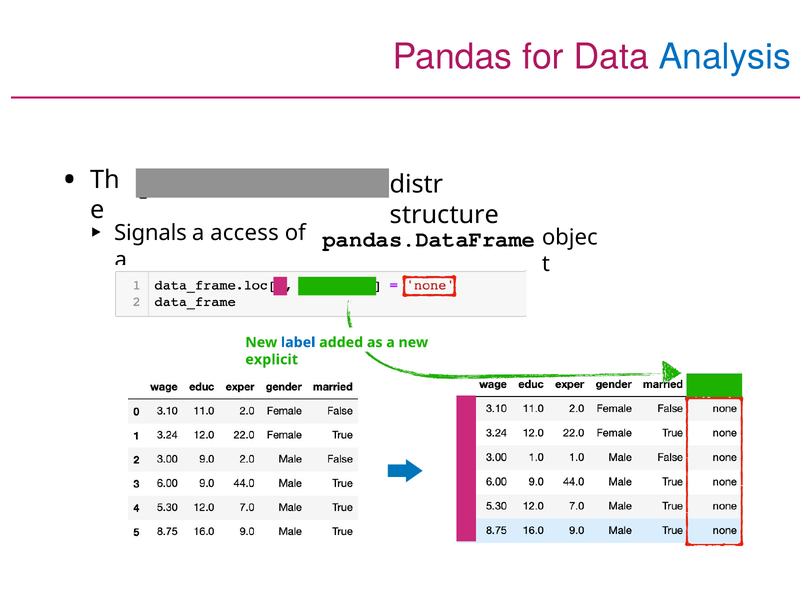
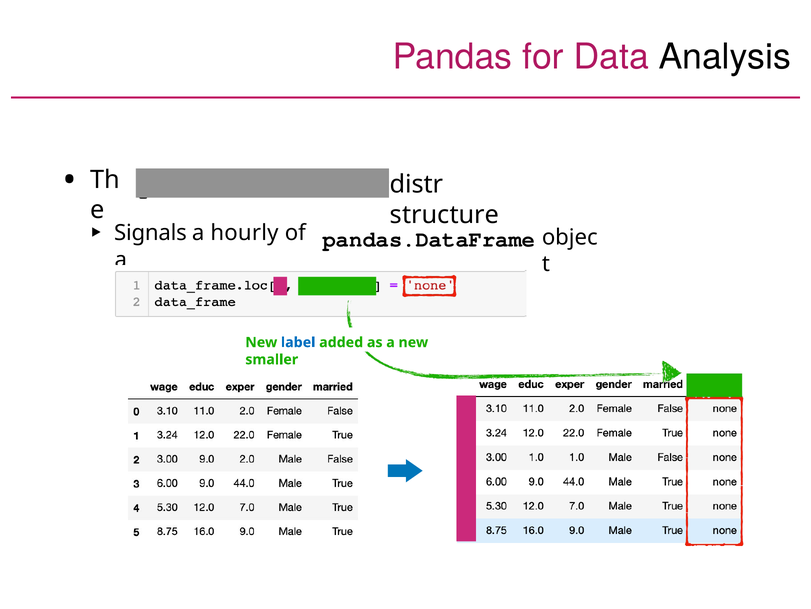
Analysis colour: blue -> black
access: access -> hourly
explicit: explicit -> smaller
